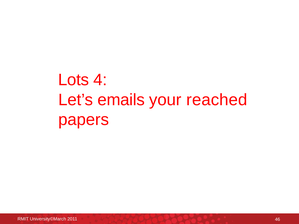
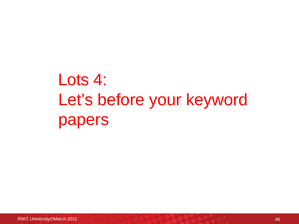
emails: emails -> before
reached: reached -> keyword
